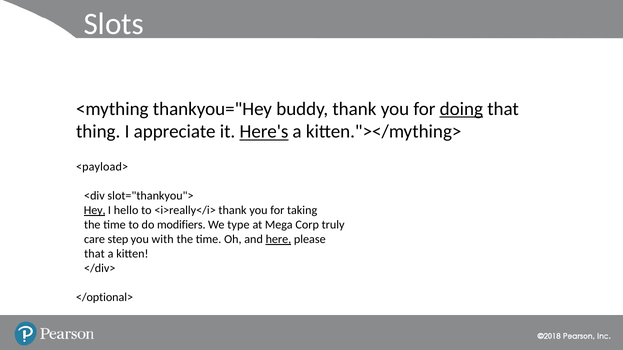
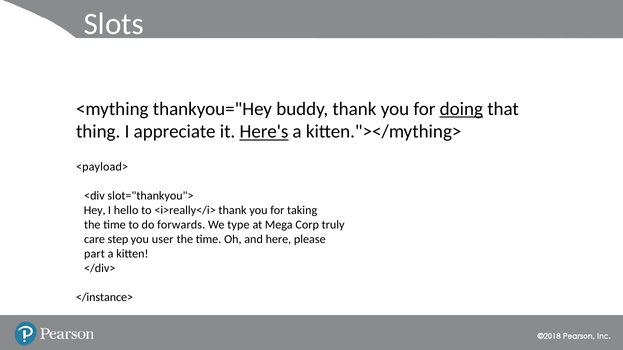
Hey underline: present -> none
modifiers: modifiers -> forwards
with: with -> user
here underline: present -> none
that at (94, 254): that -> part
</optional>: </optional> -> </instance>
